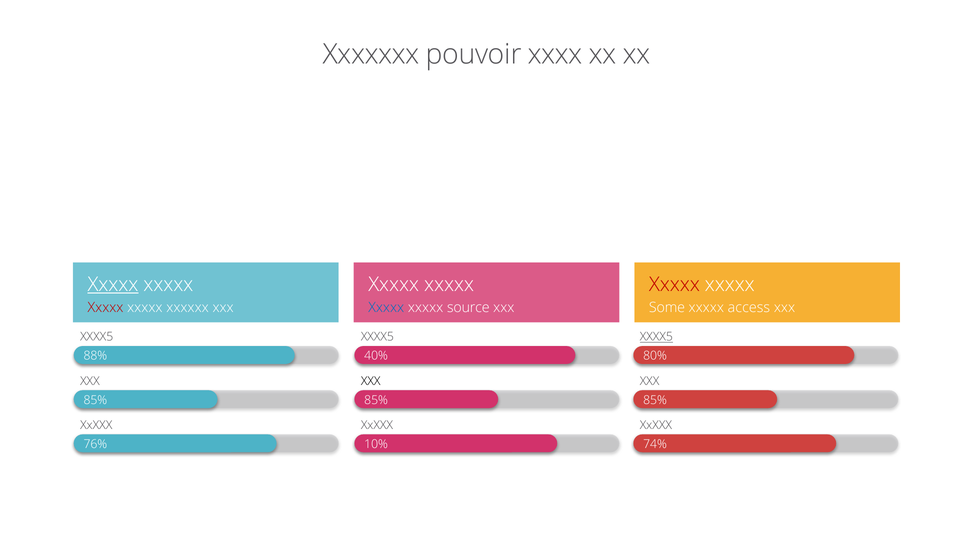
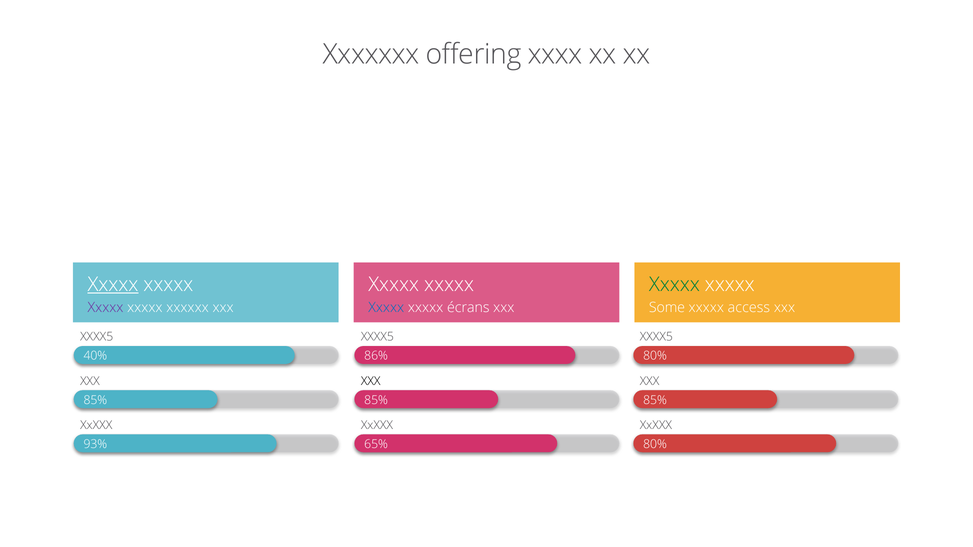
pouvoir: pouvoir -> offering
Xxxxx at (674, 285) colour: red -> green
Xxxxx at (106, 308) colour: red -> purple
source: source -> écrans
XXXX5 at (656, 337) underline: present -> none
88%: 88% -> 40%
40%: 40% -> 86%
76%: 76% -> 93%
10%: 10% -> 65%
74% at (655, 444): 74% -> 80%
